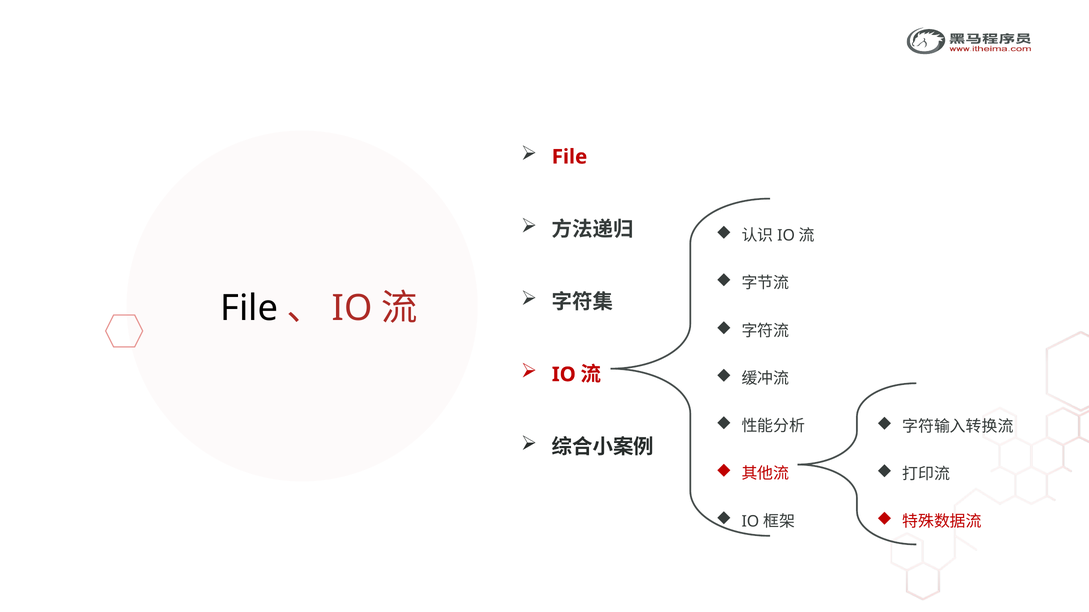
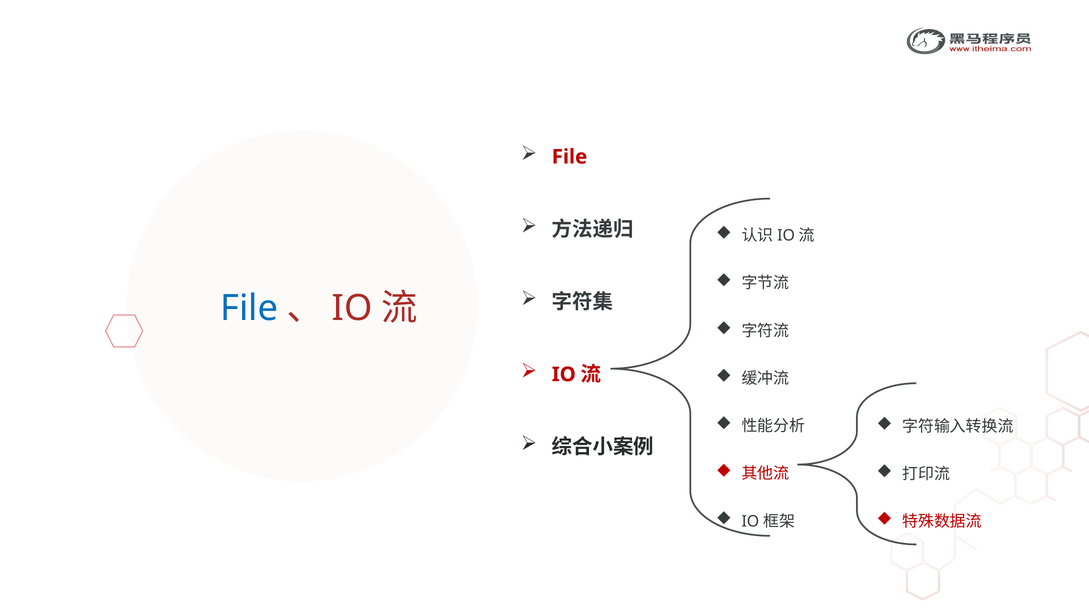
File at (249, 309) colour: black -> blue
